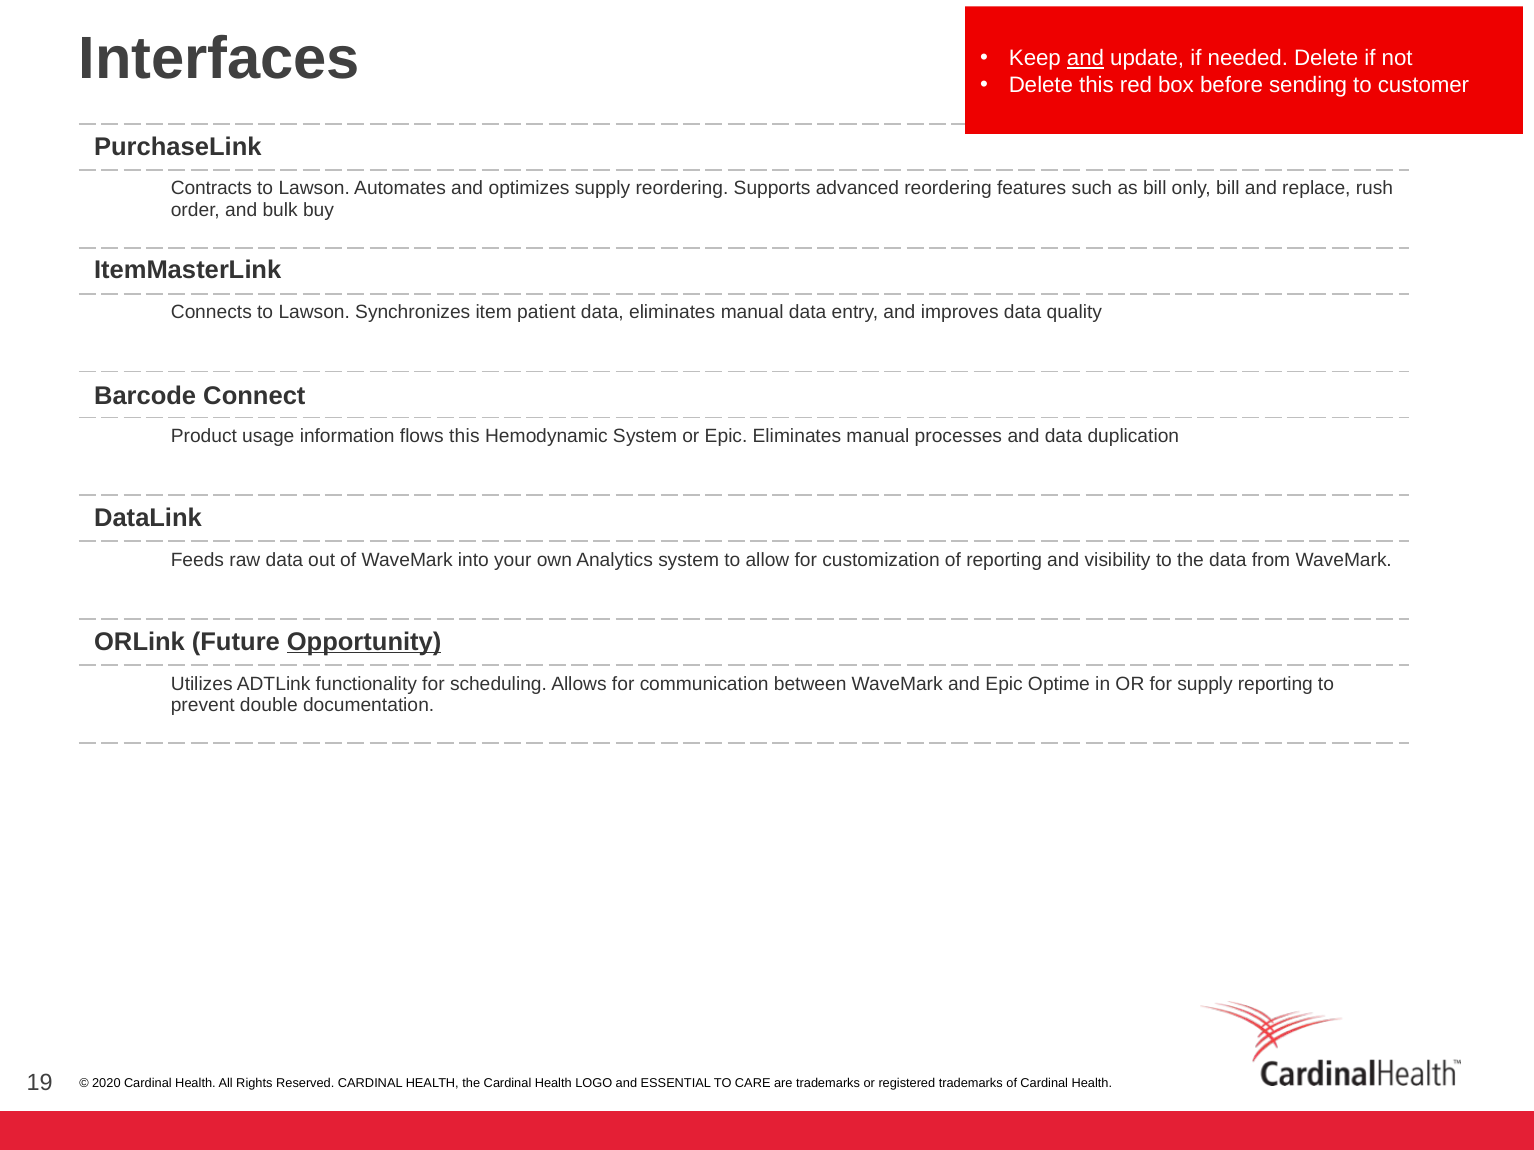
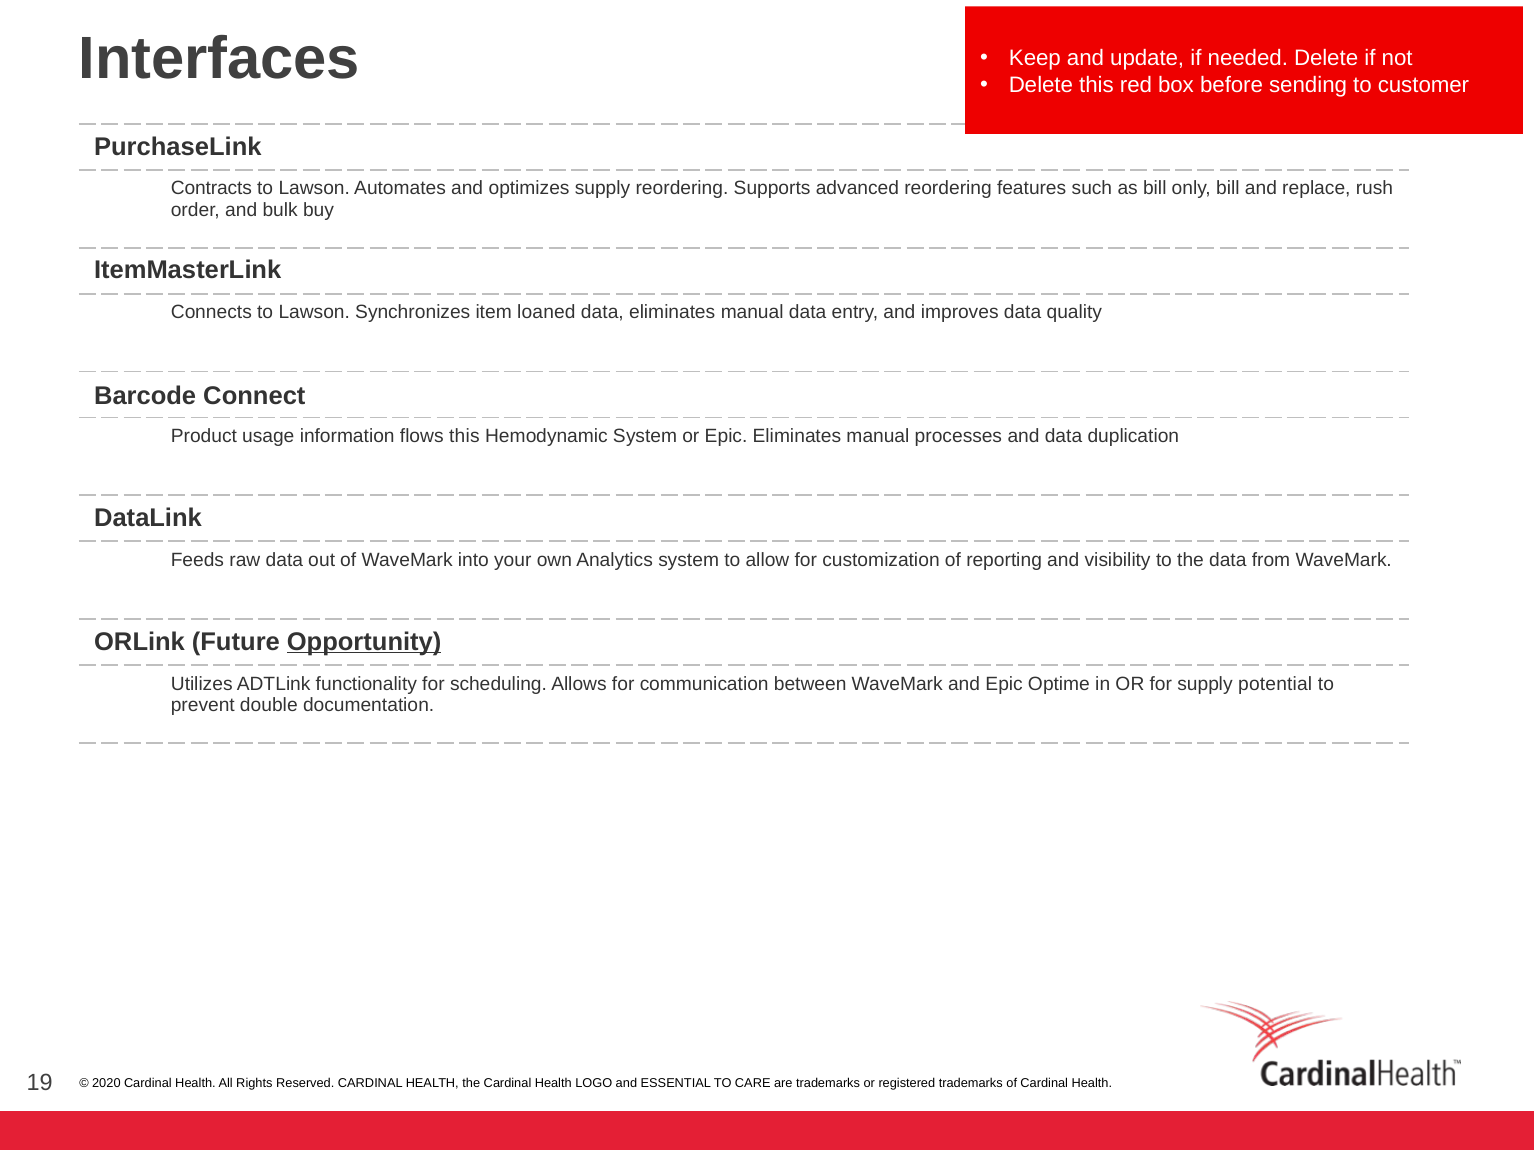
and at (1085, 58) underline: present -> none
patient: patient -> loaned
supply reporting: reporting -> potential
